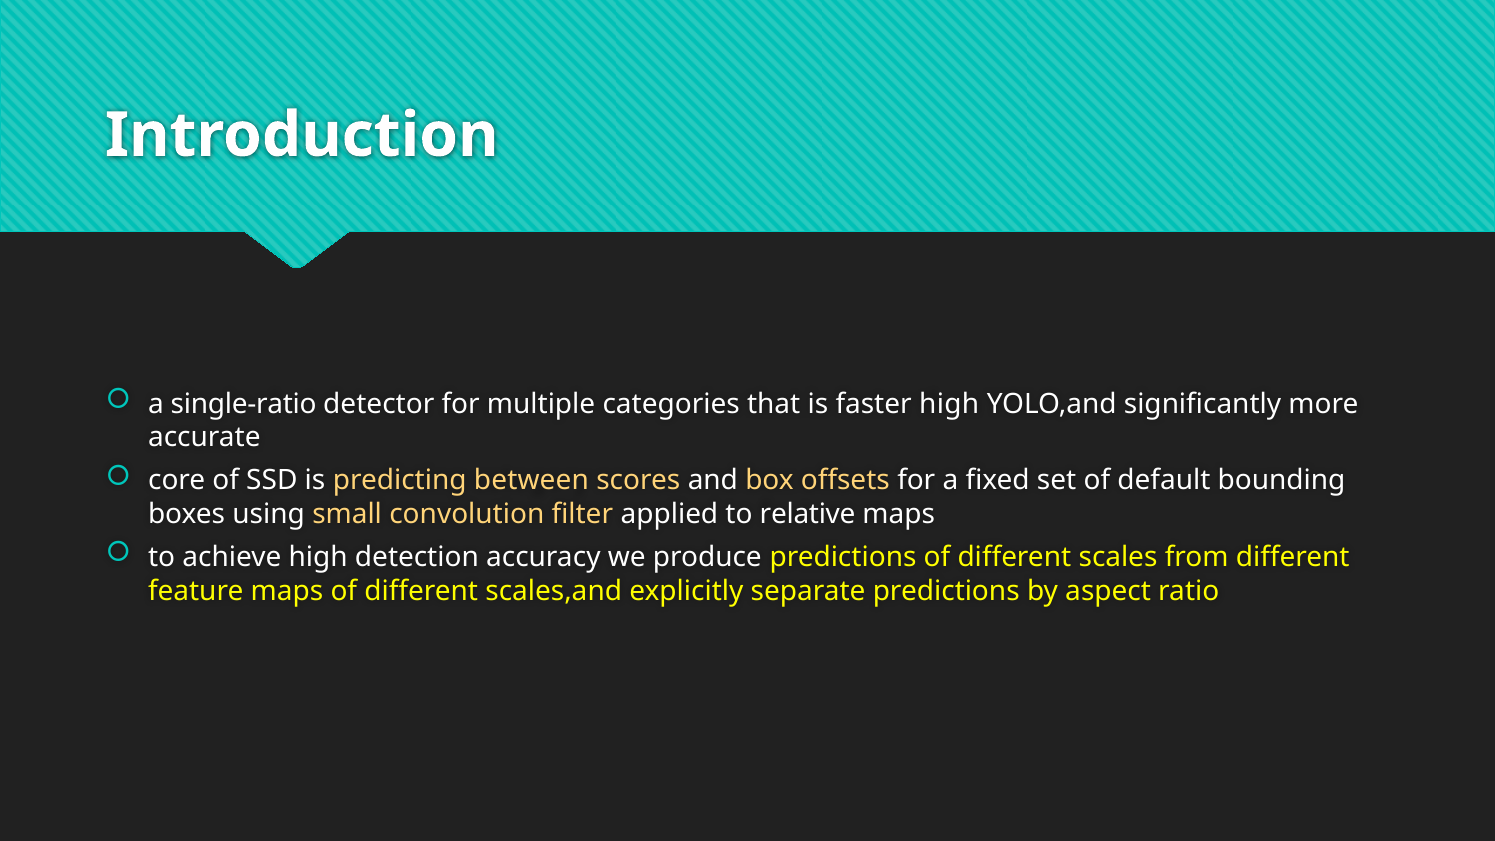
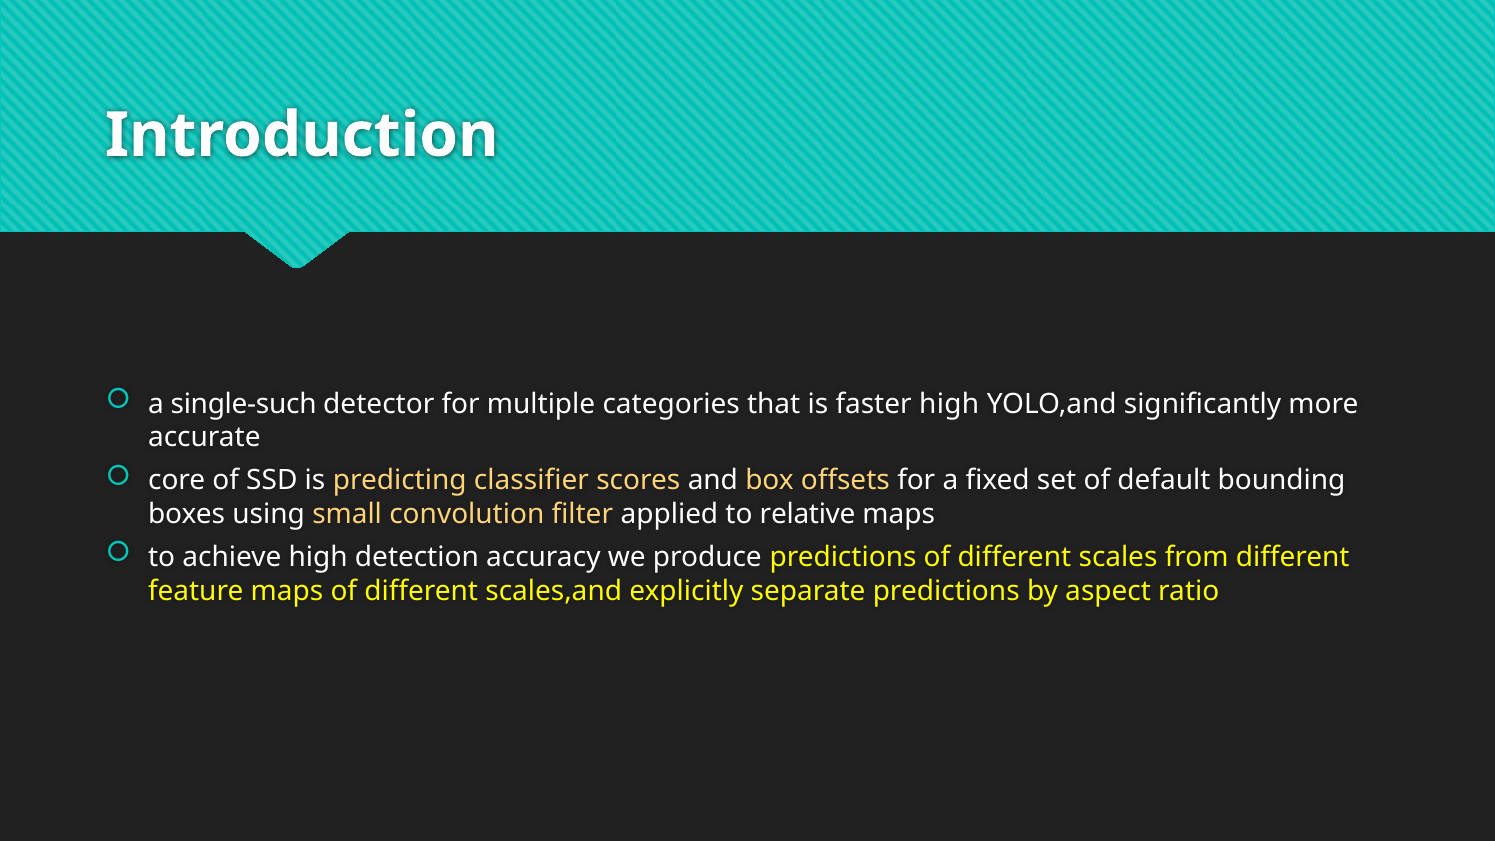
single-ratio: single-ratio -> single-such
between: between -> classifier
